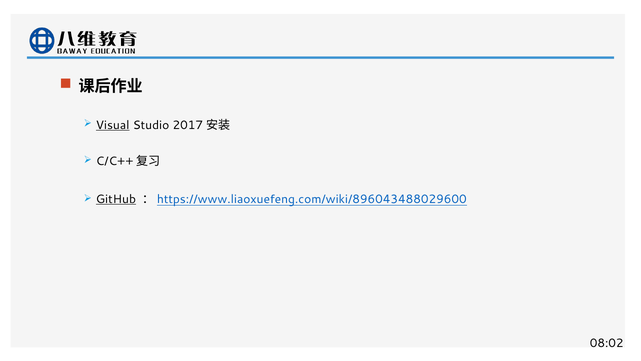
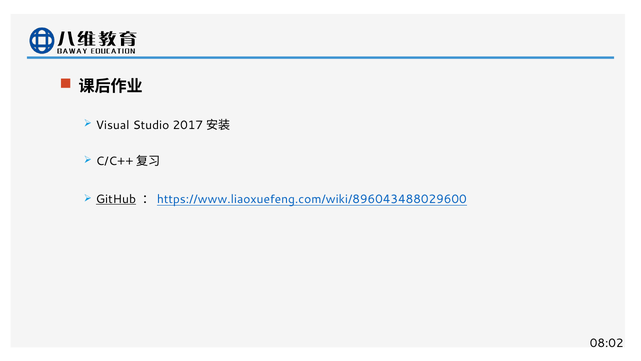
Visual underline: present -> none
